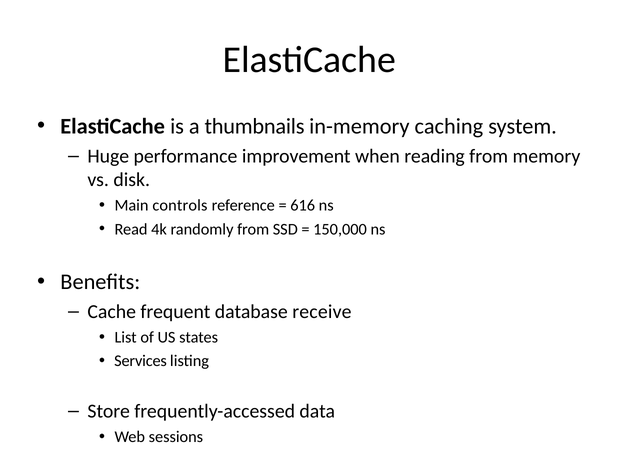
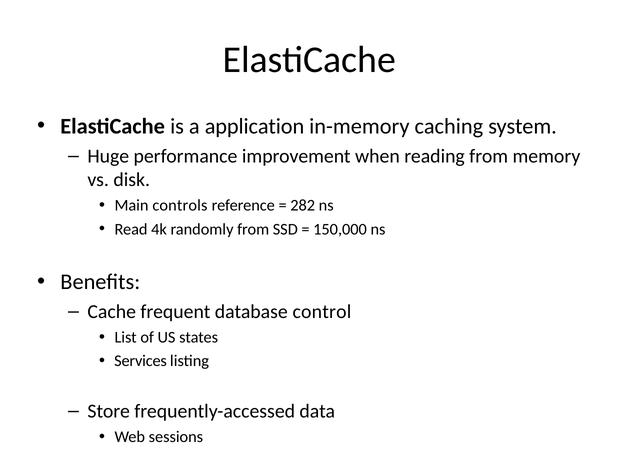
thumbnails: thumbnails -> application
616: 616 -> 282
receive: receive -> control
